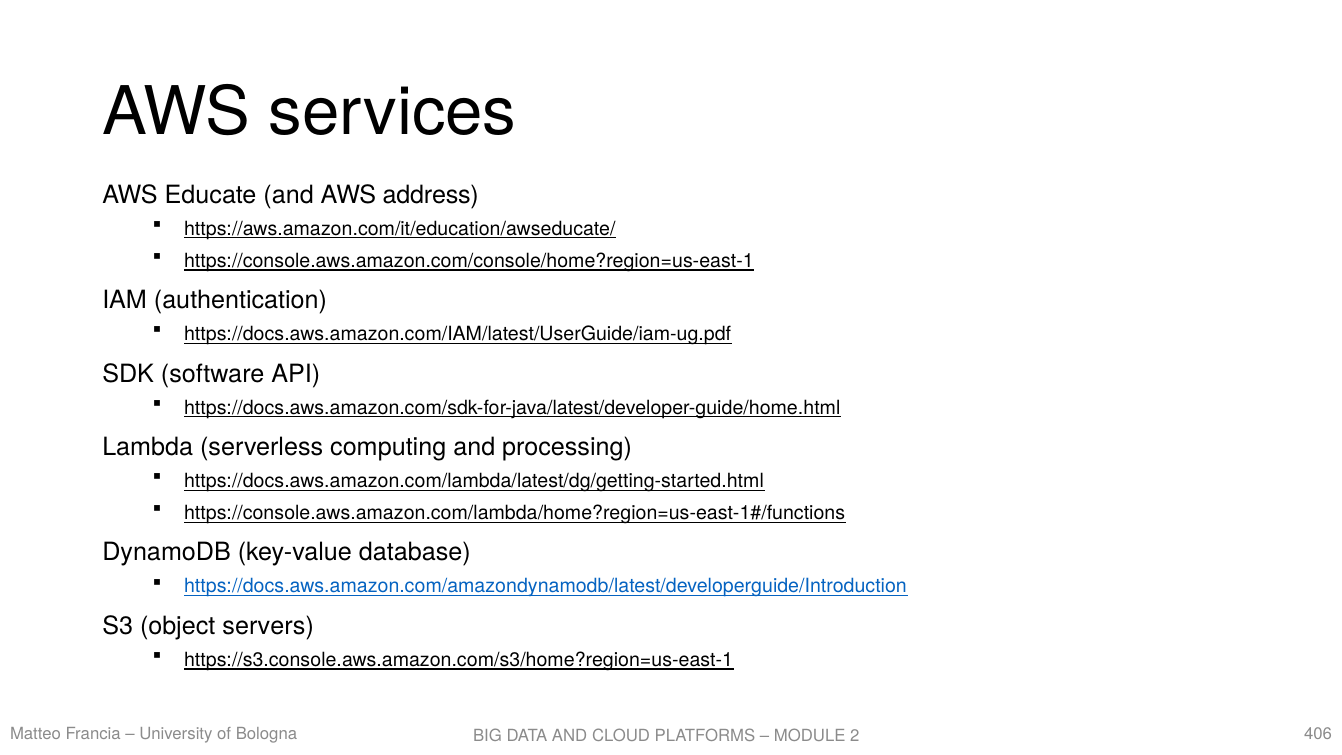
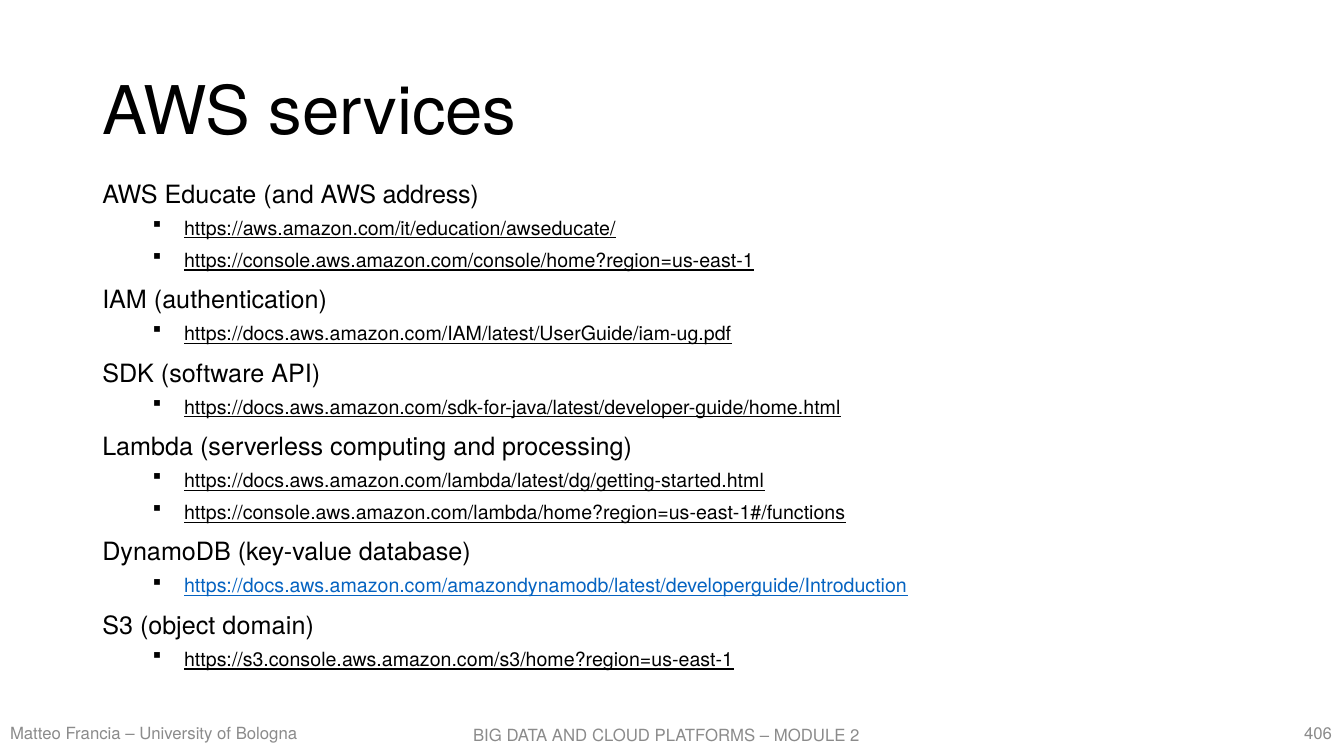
servers: servers -> domain
